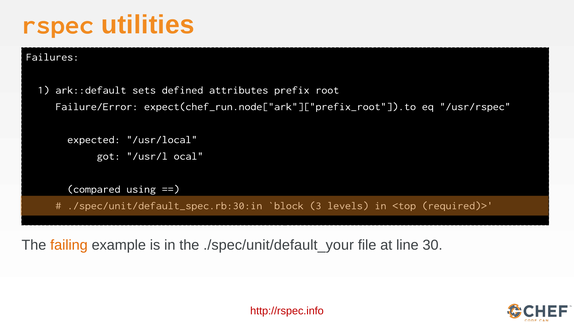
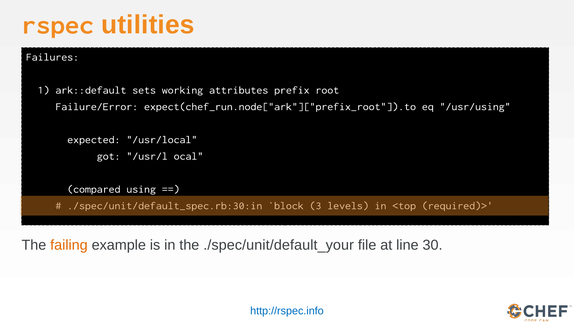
defined: defined -> working
/usr/rspec: /usr/rspec -> /usr/using
http://rspec.info colour: red -> blue
